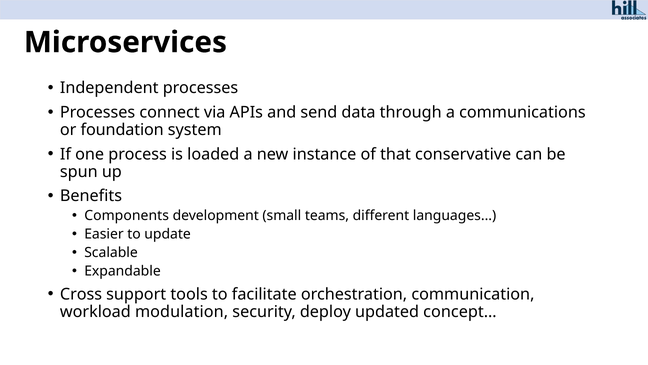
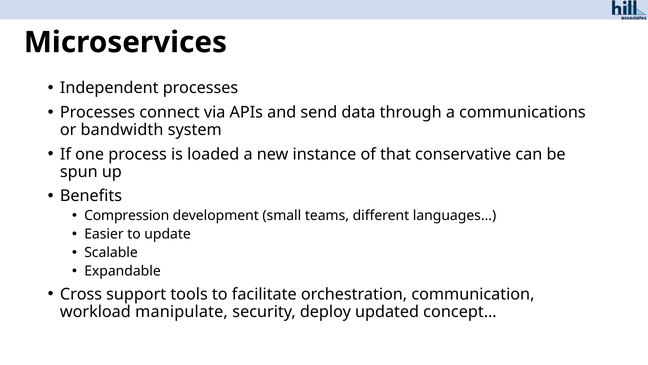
foundation: foundation -> bandwidth
Components: Components -> Compression
modulation: modulation -> manipulate
